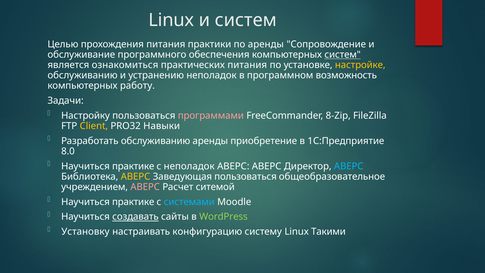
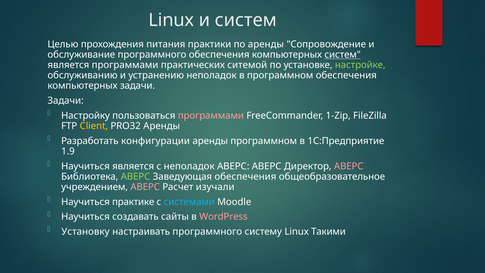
является ознакомиться: ознакомиться -> программами
практических питания: питания -> ситемой
настройке colour: yellow -> light green
программном возможность: возможность -> обеспечения
компьютерных работу: работу -> задачи
8-Zip: 8-Zip -> 1-Zip
PRO32 Навыки: Навыки -> Аренды
Разработать обслуживанию: обслуживанию -> конфигурации
аренды приобретение: приобретение -> программном
8.0: 8.0 -> 1.9
практике at (133, 166): практике -> является
АВЕРС at (349, 166) colour: light blue -> pink
АВЕРС at (136, 176) colour: yellow -> light green
Заведующая пользоваться: пользоваться -> обеспечения
ситемой: ситемой -> изучали
создавать underline: present -> none
WordPress colour: light green -> pink
настраивать конфигурацию: конфигурацию -> программного
